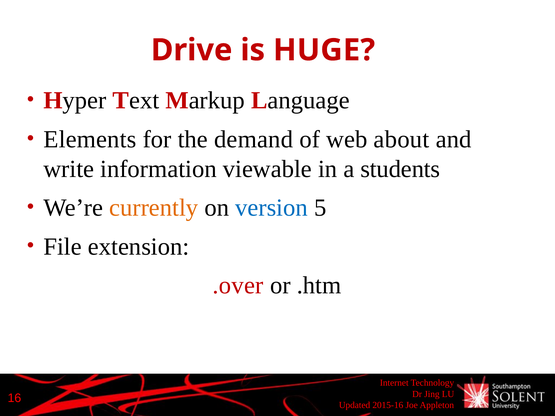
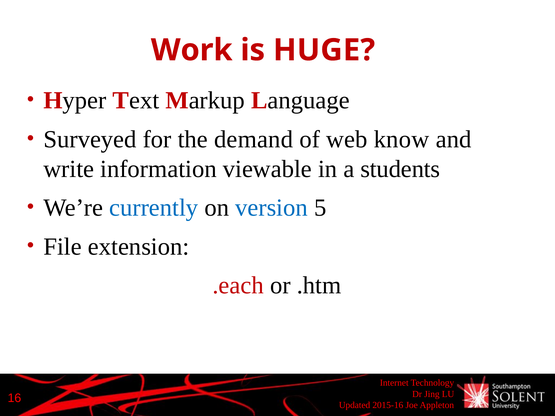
Drive: Drive -> Work
Elements: Elements -> Surveyed
about: about -> know
currently colour: orange -> blue
.over: .over -> .each
